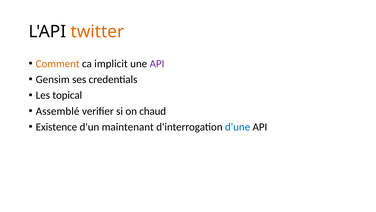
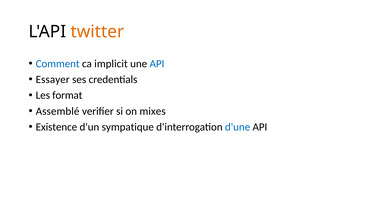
Comment colour: orange -> blue
API at (157, 64) colour: purple -> blue
Gensim: Gensim -> Essayer
topical: topical -> format
chaud: chaud -> mixes
maintenant: maintenant -> sympatique
